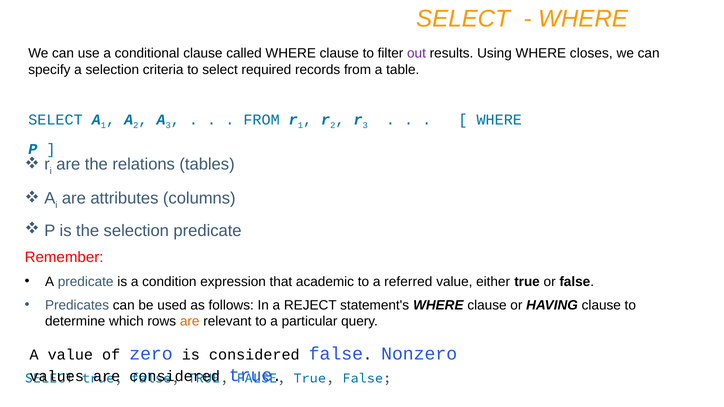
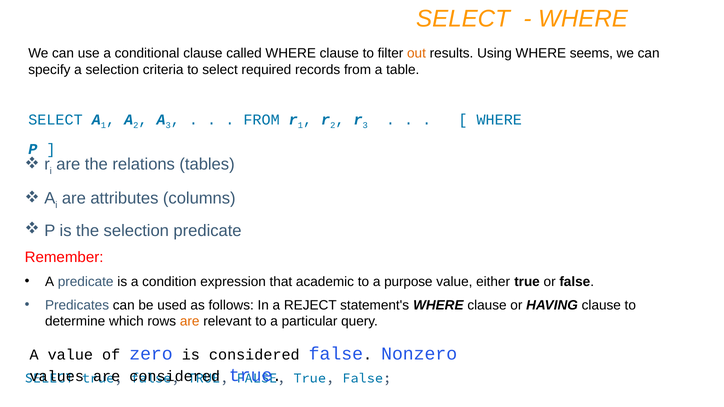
out colour: purple -> orange
closes: closes -> seems
referred: referred -> purpose
